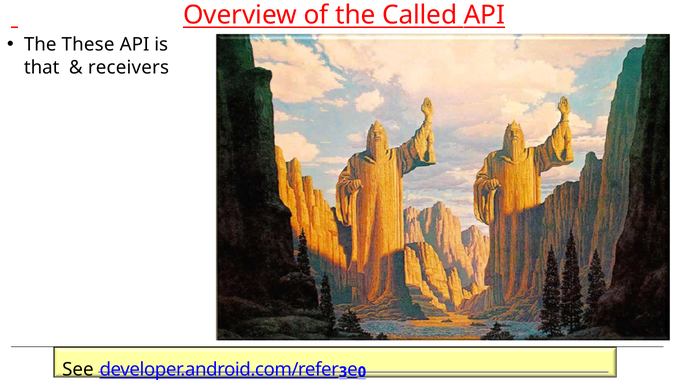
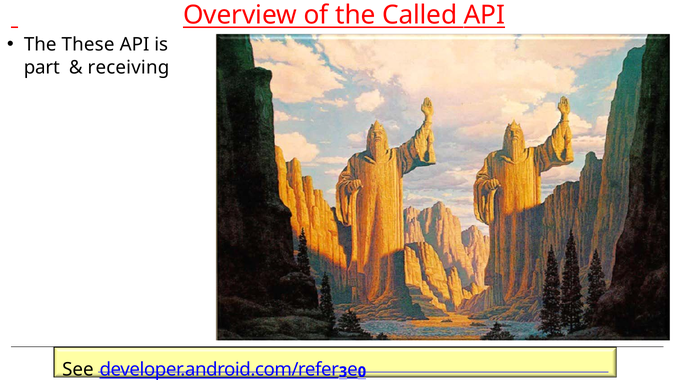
that: that -> part
receivers: receivers -> receiving
